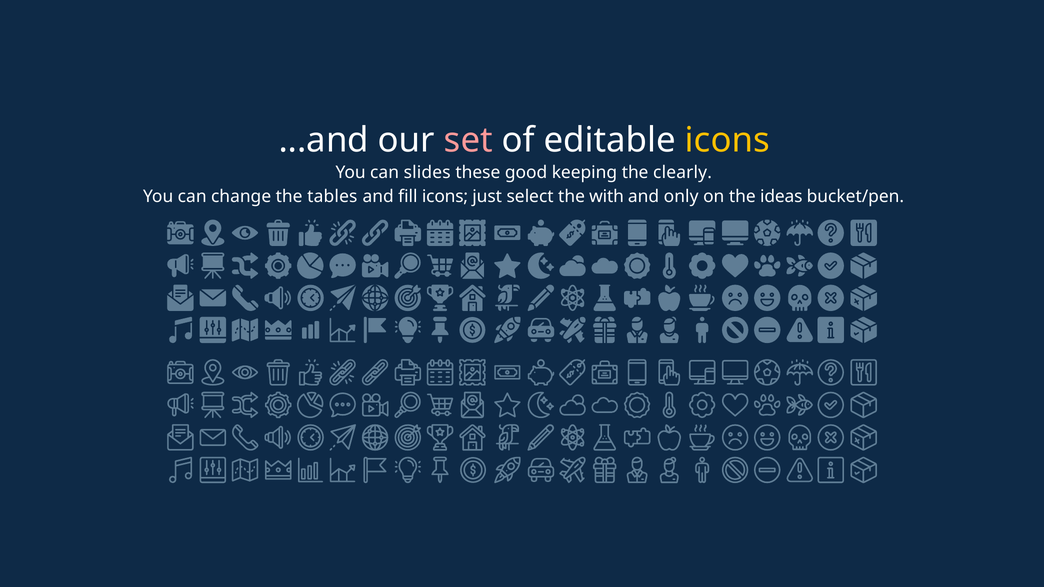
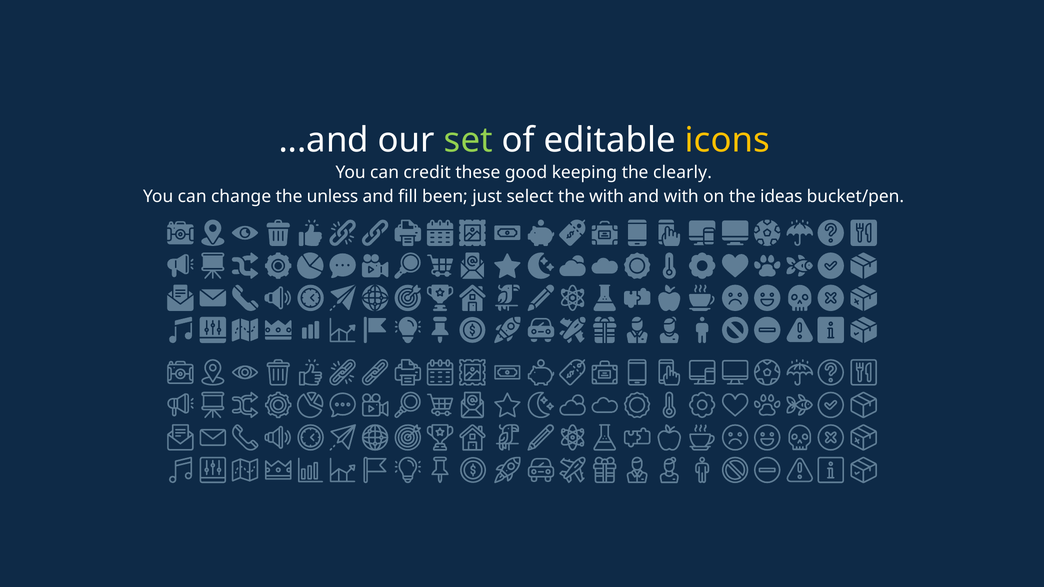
set colour: pink -> light green
slides: slides -> credit
tables: tables -> unless
fill icons: icons -> been
and only: only -> with
